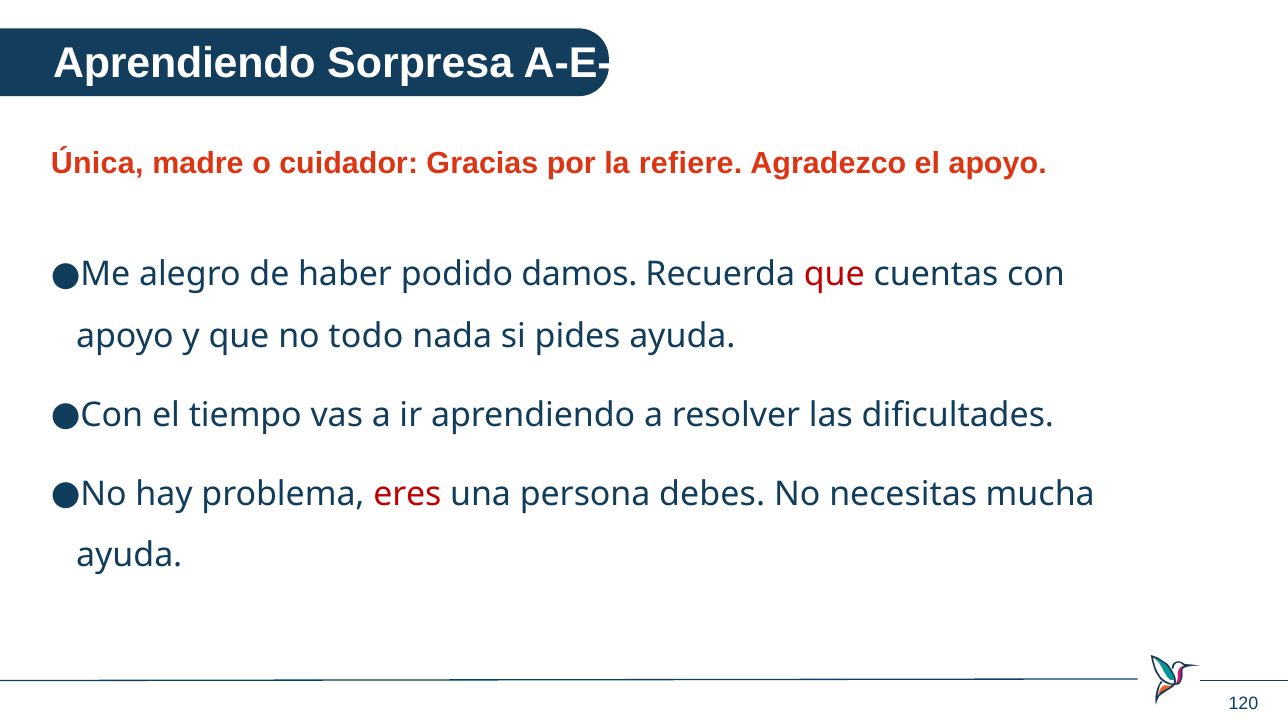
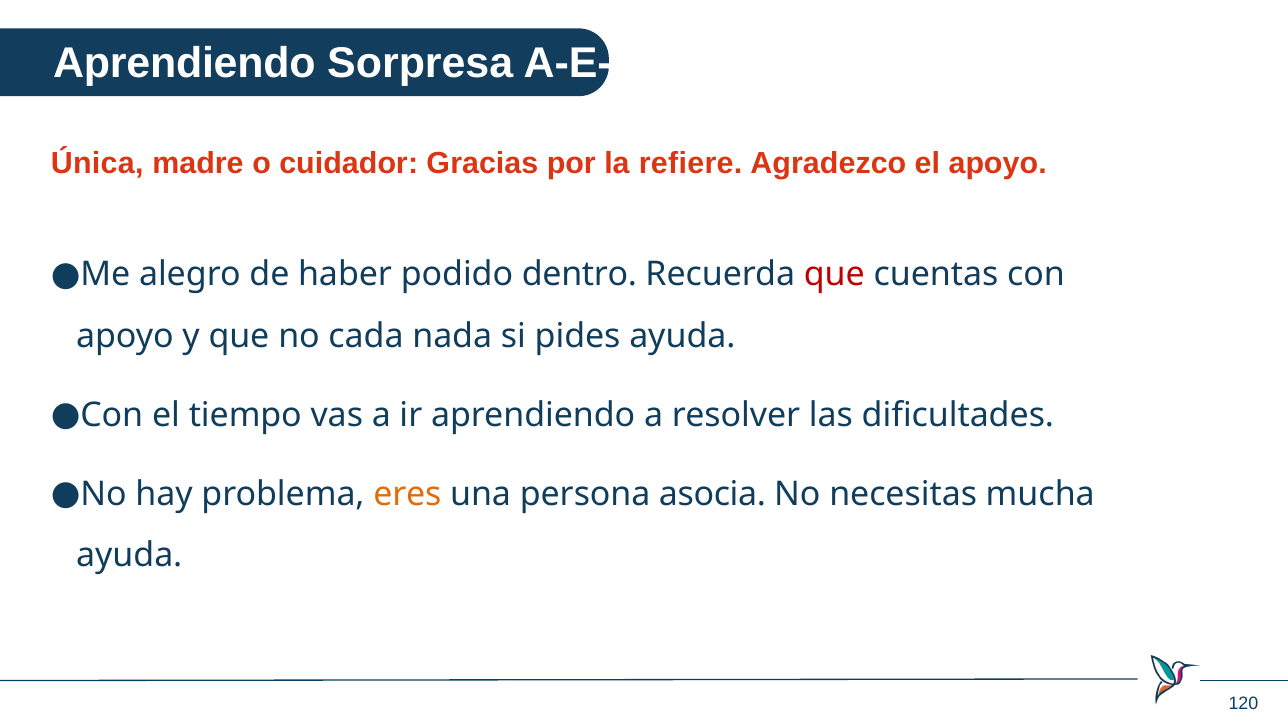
damos: damos -> dentro
todo: todo -> cada
eres colour: red -> orange
debes: debes -> asocia
